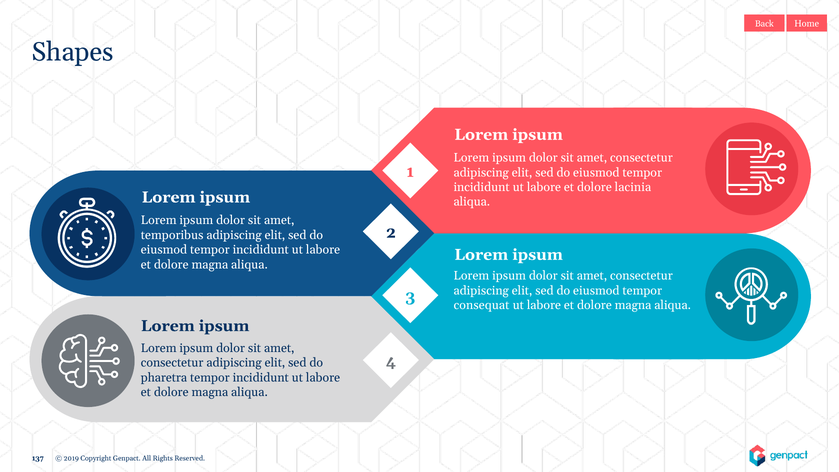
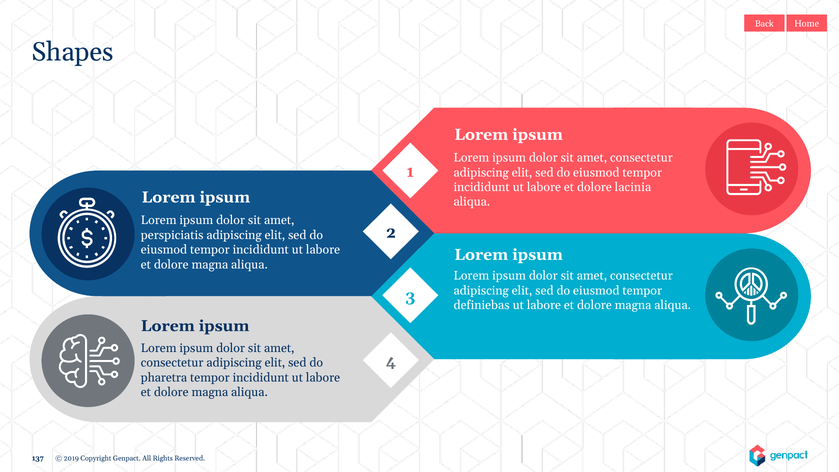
temporibus: temporibus -> perspiciatis
consequat: consequat -> definiebas
